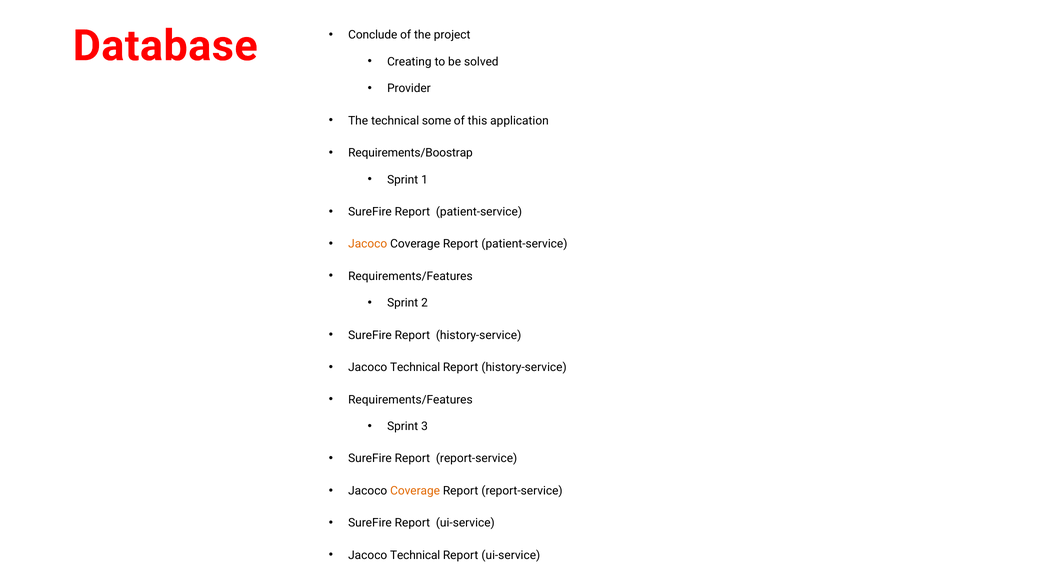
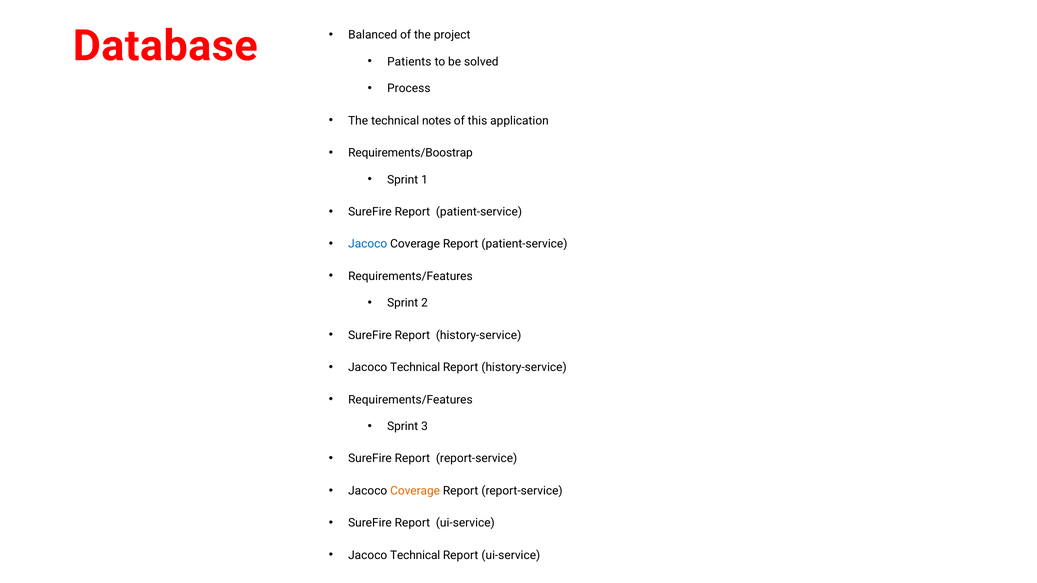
Conclude: Conclude -> Balanced
Creating: Creating -> Patients
Provider: Provider -> Process
some: some -> notes
Jacoco at (368, 244) colour: orange -> blue
